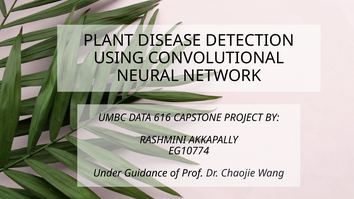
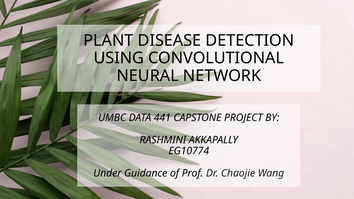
616: 616 -> 441
